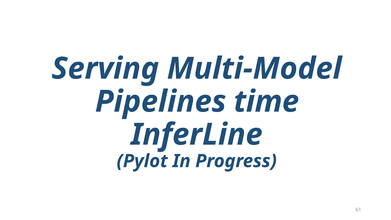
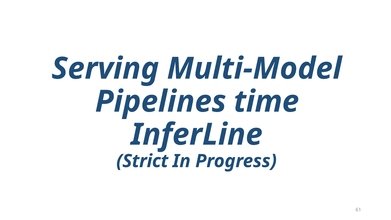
Pylot: Pylot -> Strict
